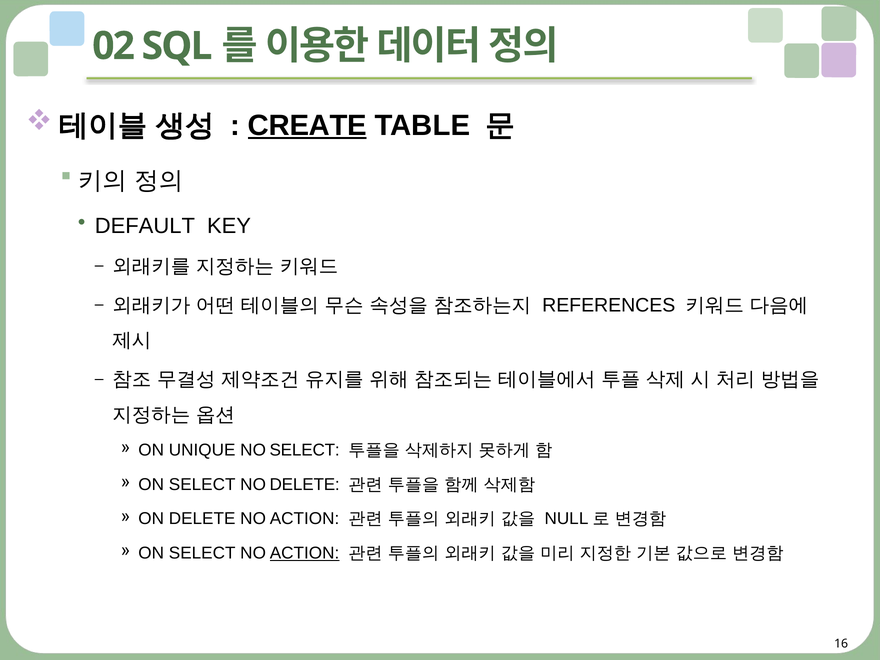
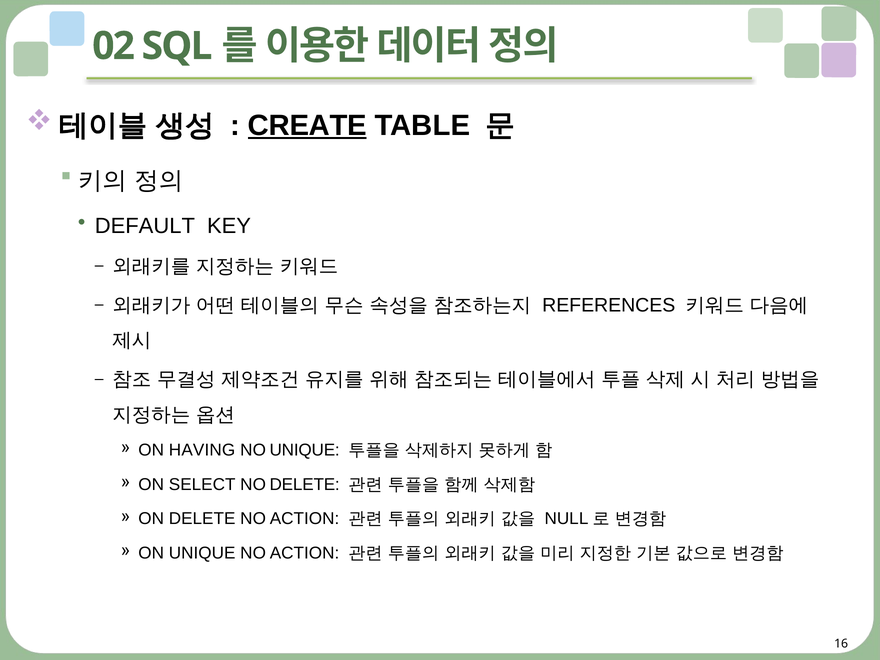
UNIQUE: UNIQUE -> HAVING
NO SELECT: SELECT -> UNIQUE
SELECT at (202, 553): SELECT -> UNIQUE
ACTION at (305, 553) underline: present -> none
